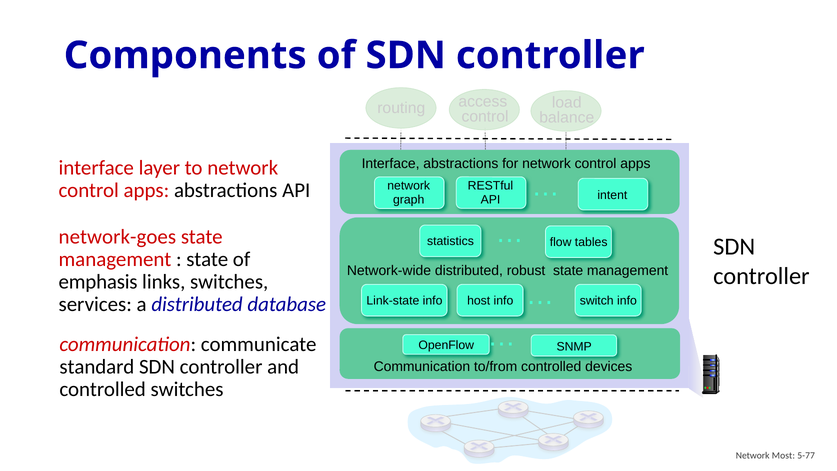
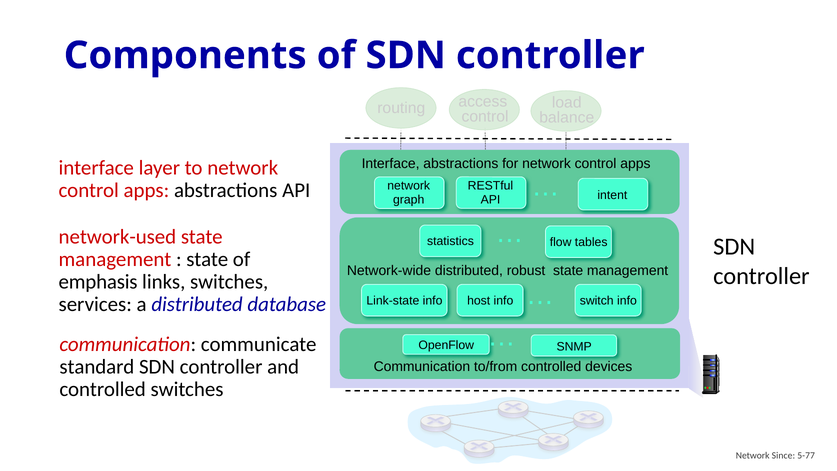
network-goes: network-goes -> network-used
Most: Most -> Since
